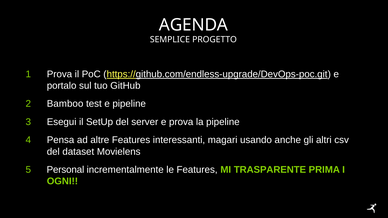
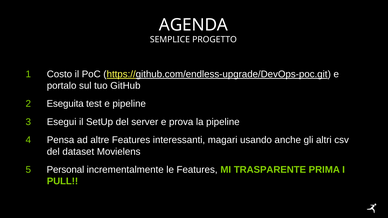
Prova at (59, 74): Prova -> Costo
Bamboo: Bamboo -> Eseguita
OGNI: OGNI -> PULL
